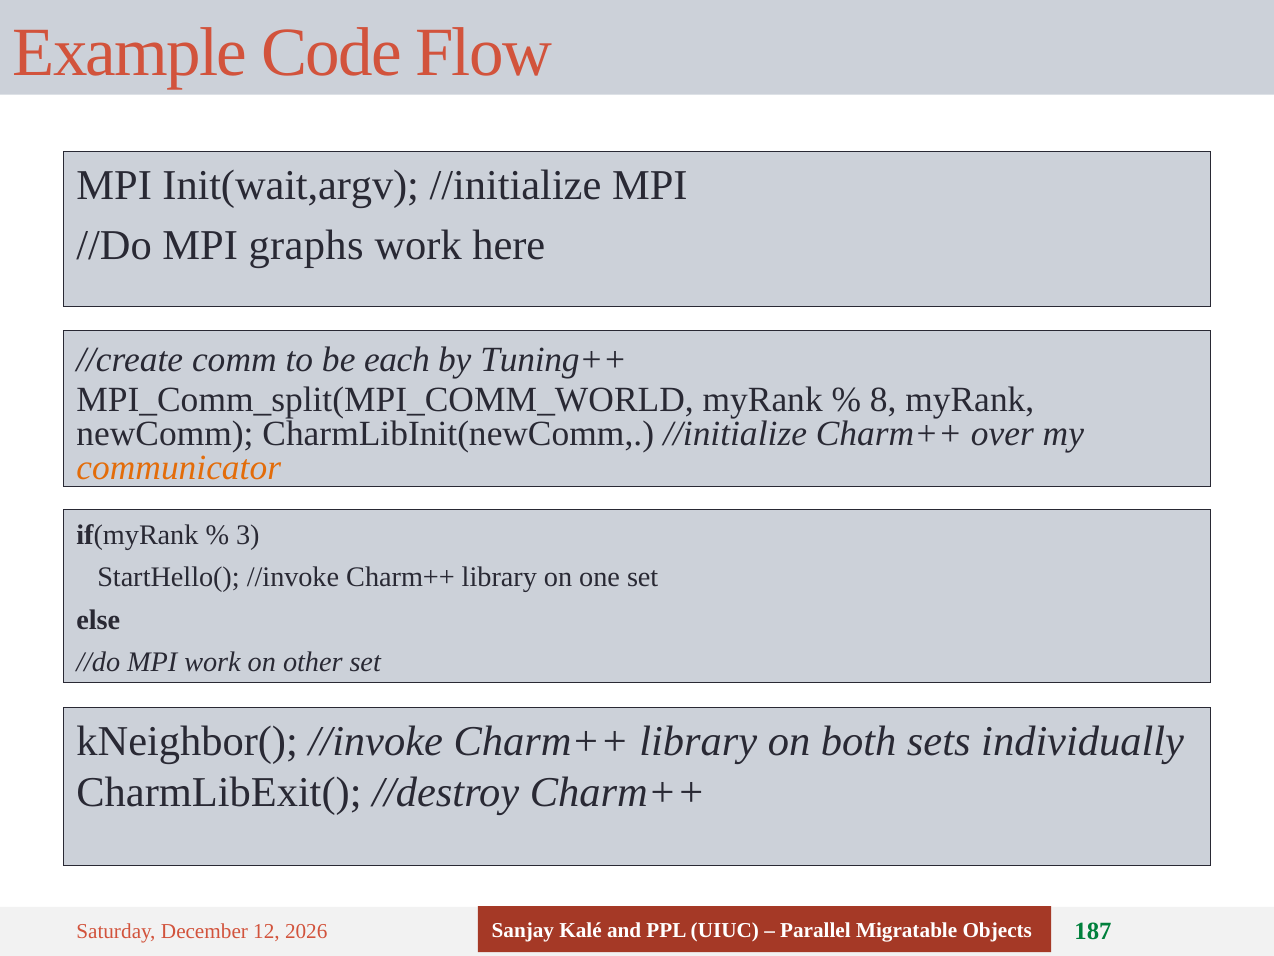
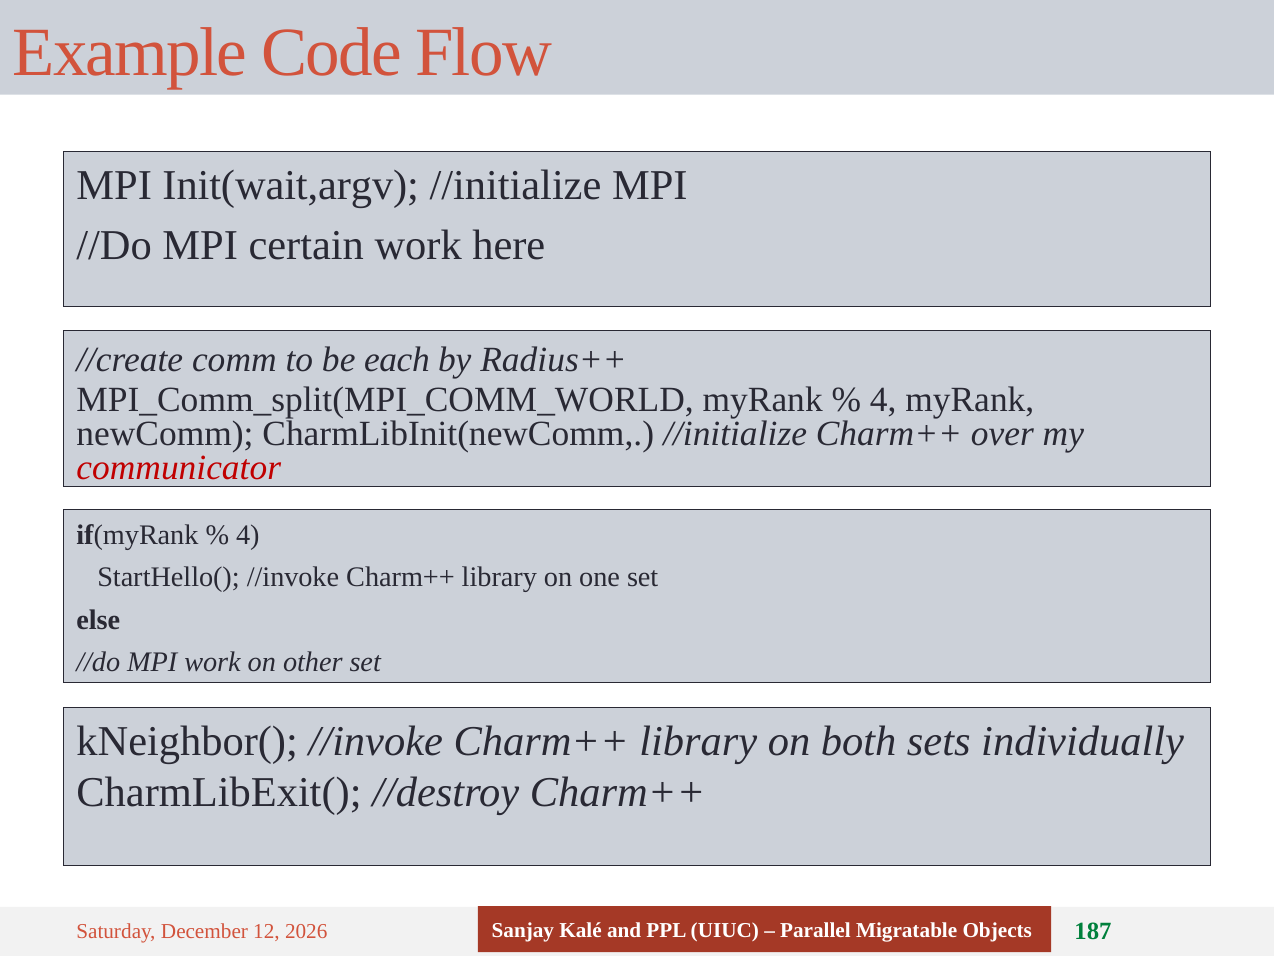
graphs: graphs -> certain
Tuning++: Tuning++ -> Radius++
8 at (883, 400): 8 -> 4
communicator colour: orange -> red
3 at (248, 535): 3 -> 4
